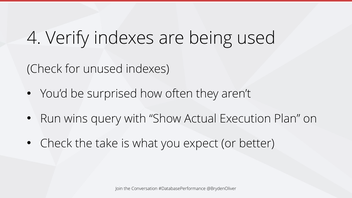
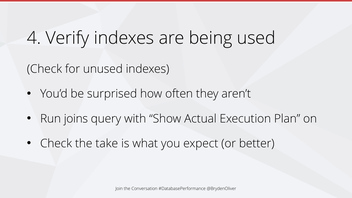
wins: wins -> joins
